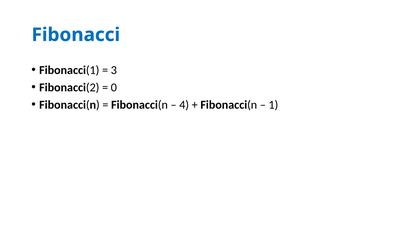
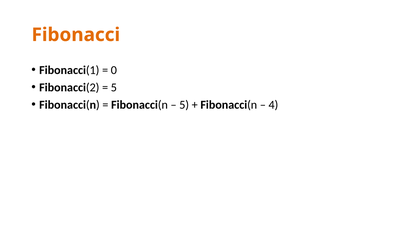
Fibonacci colour: blue -> orange
3: 3 -> 0
0 at (114, 87): 0 -> 5
4 at (184, 104): 4 -> 5
1: 1 -> 4
